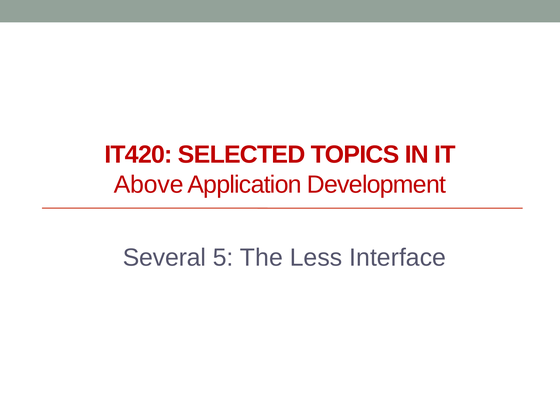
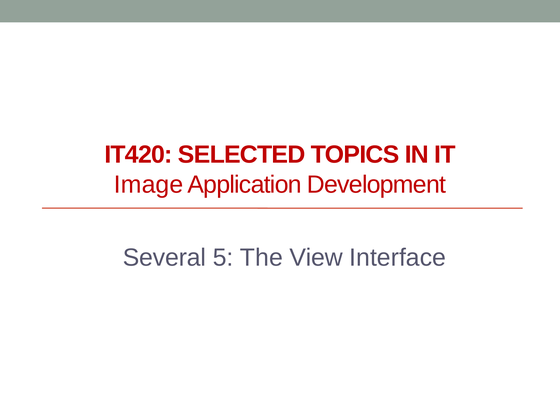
Above: Above -> Image
Less: Less -> View
